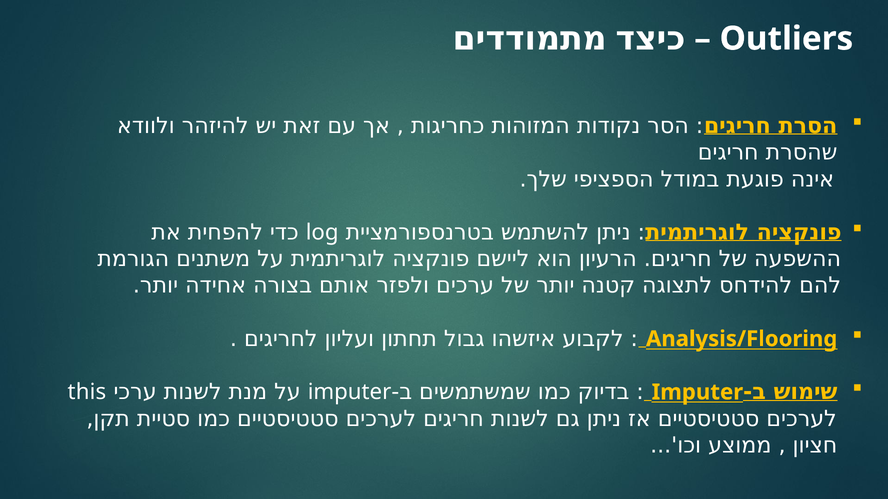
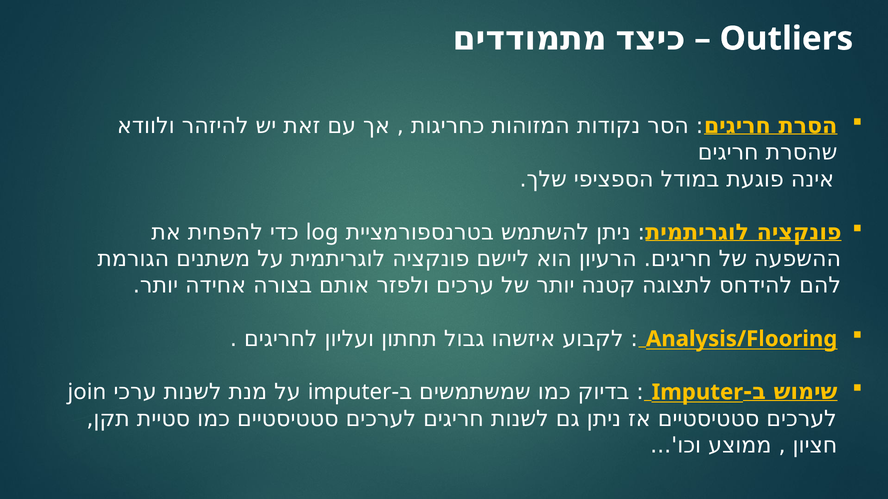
this: this -> join
